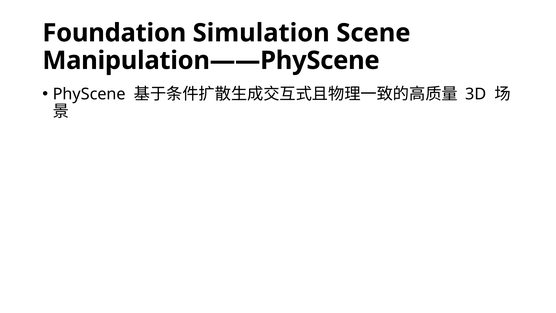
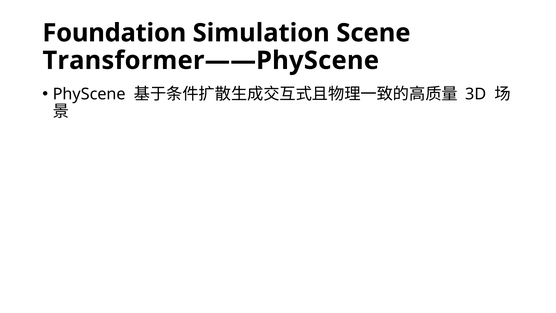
Manipulation——PhyScene: Manipulation——PhyScene -> Transformer——PhyScene
